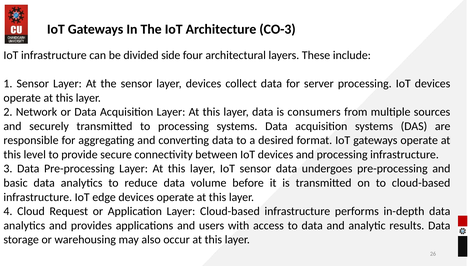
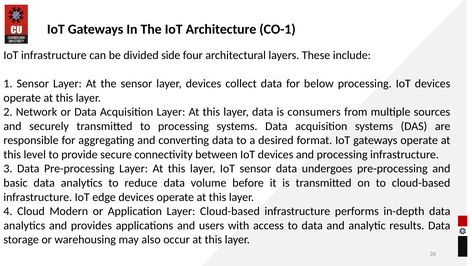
CO-3: CO-3 -> CO-1
server: server -> below
Request: Request -> Modern
